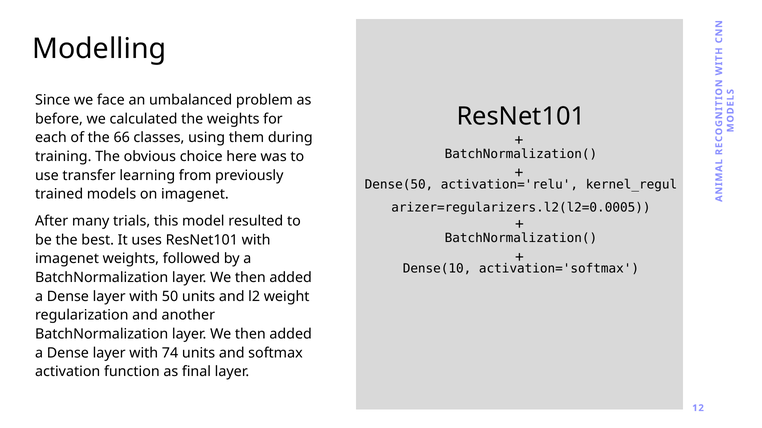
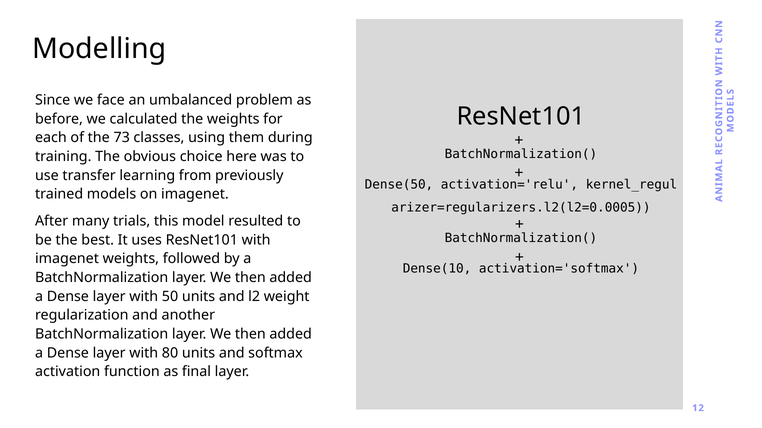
66: 66 -> 73
74: 74 -> 80
